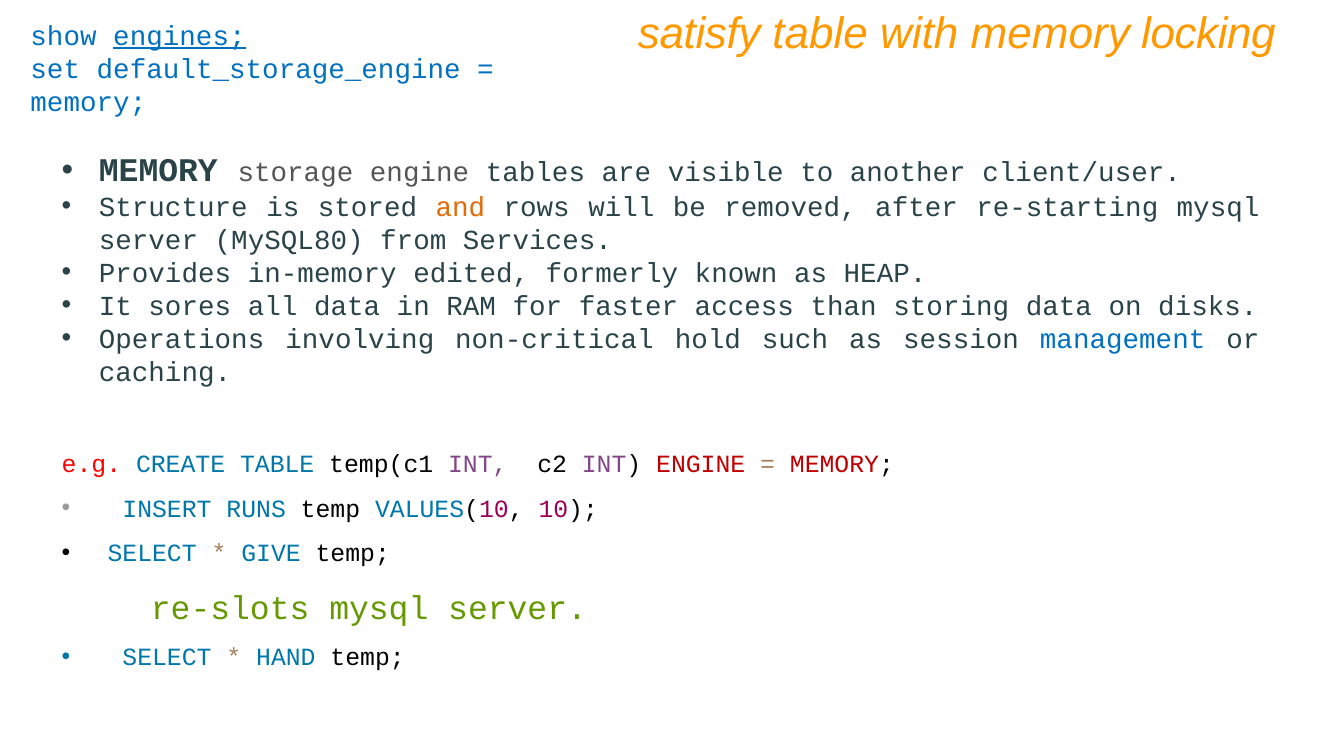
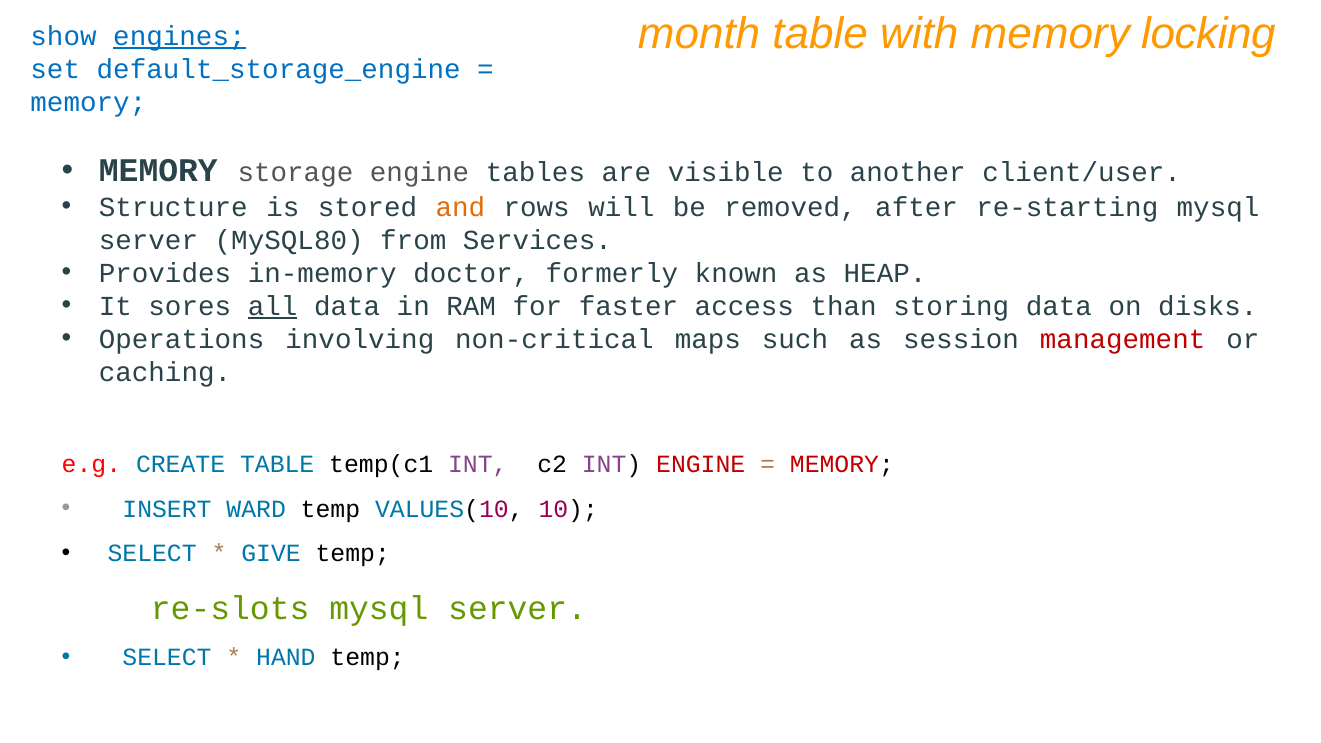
satisfy: satisfy -> month
edited: edited -> doctor
all underline: none -> present
hold: hold -> maps
management colour: blue -> red
RUNS: RUNS -> WARD
